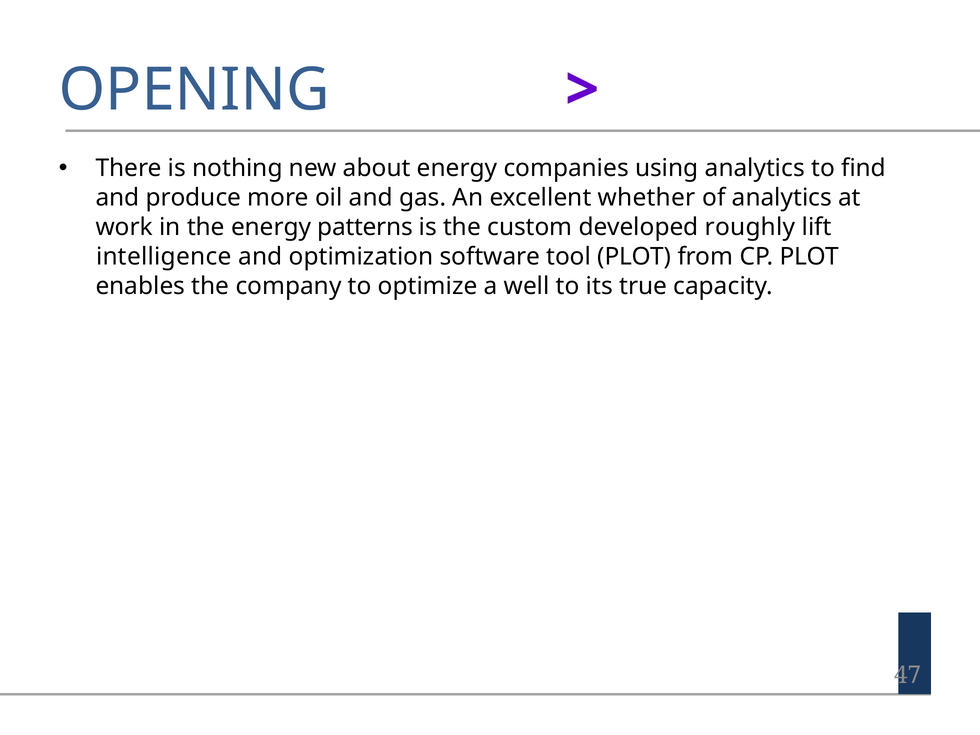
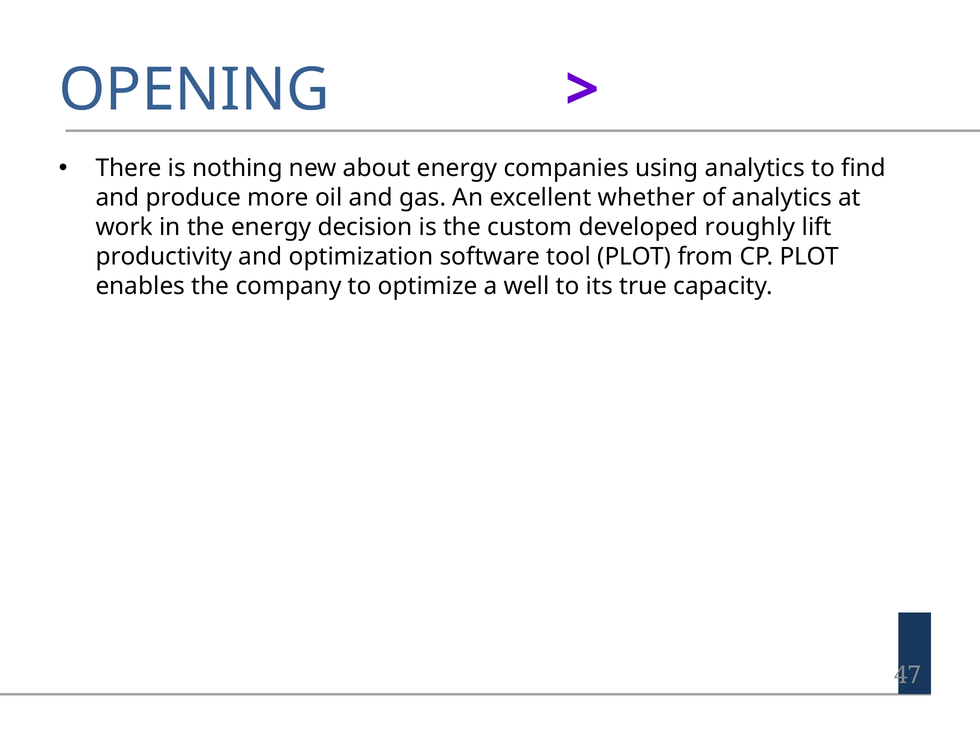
patterns: patterns -> decision
intelligence: intelligence -> productivity
